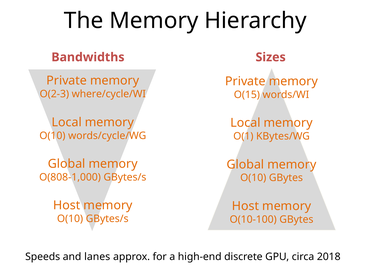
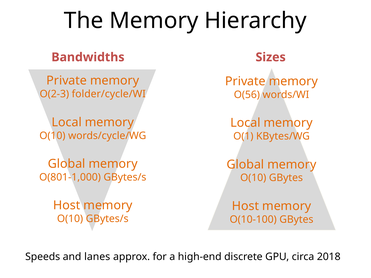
where/cycle/WI: where/cycle/WI -> folder/cycle/WI
O(15: O(15 -> O(56
O(808-1,000: O(808-1,000 -> O(801-1,000
